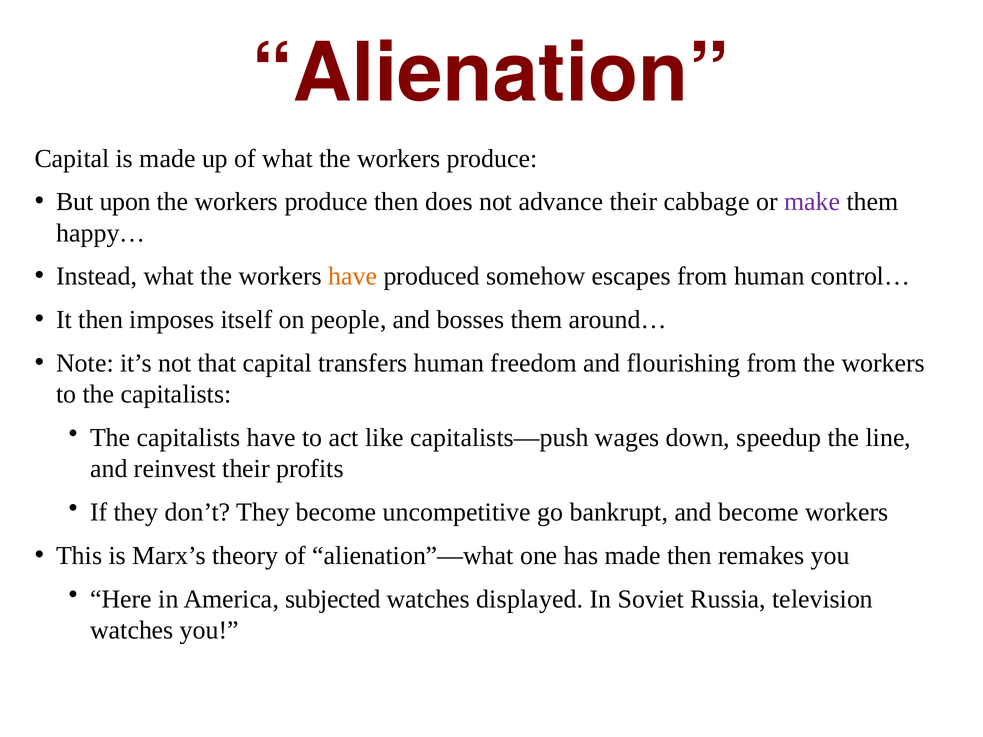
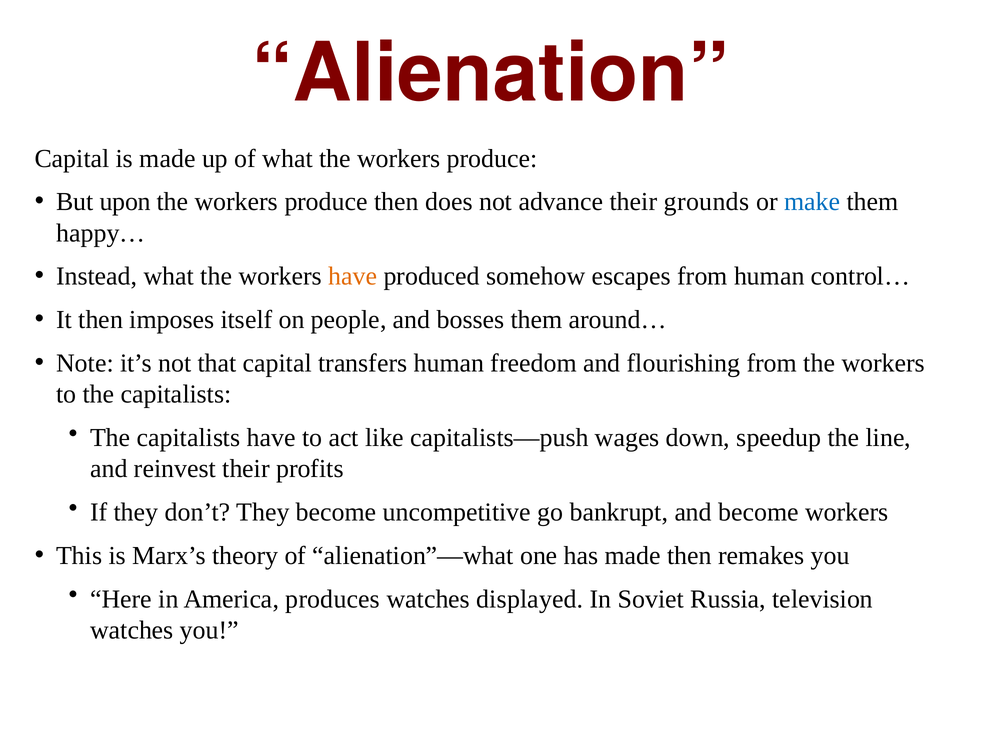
cabbage: cabbage -> grounds
make colour: purple -> blue
subjected: subjected -> produces
